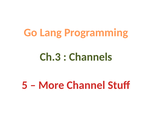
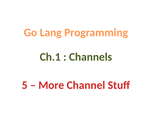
Ch.3: Ch.3 -> Ch.1
